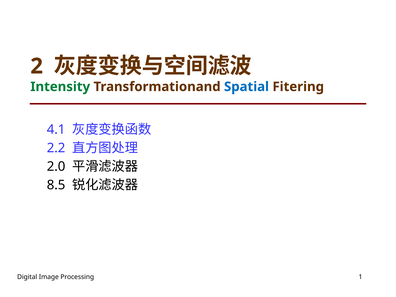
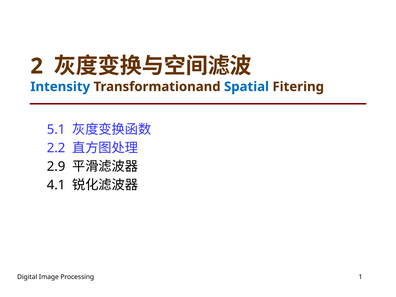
Intensity colour: green -> blue
4.1: 4.1 -> 5.1
2.0: 2.0 -> 2.9
8.5: 8.5 -> 4.1
